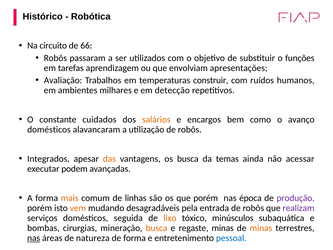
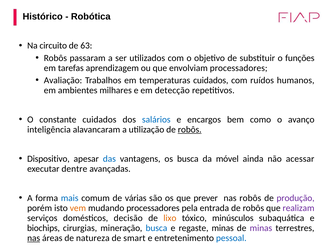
66: 66 -> 63
envolviam apresentações: apresentações -> processadores
temperaturas construir: construir -> cuidados
salários colour: orange -> blue
domésticos at (49, 129): domésticos -> inteligência
robôs at (190, 129) underline: none -> present
Integrados: Integrados -> Dispositivo
das colour: orange -> blue
temas: temas -> móvel
podem: podem -> dentre
mais colour: orange -> blue
linhas: linhas -> várias
que porém: porém -> prever
nas época: época -> robôs
mudando desagradáveis: desagradáveis -> processadores
seguida: seguida -> decisão
bombas: bombas -> biochips
busca at (156, 228) colour: orange -> blue
minas at (261, 228) colour: orange -> purple
de forma: forma -> smart
